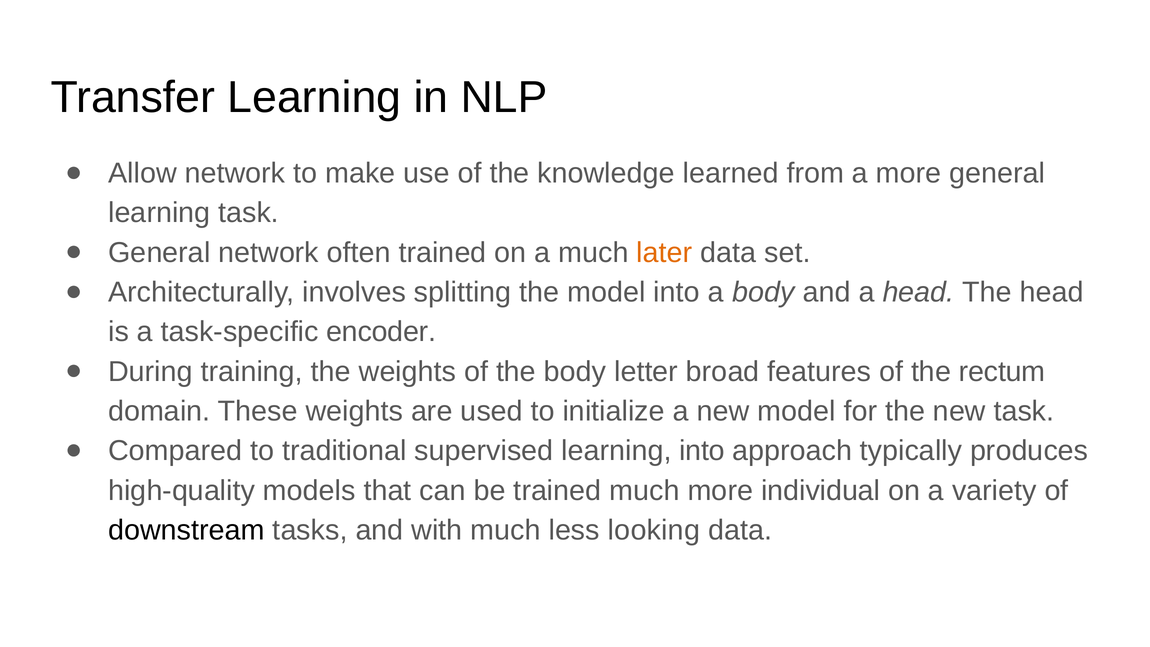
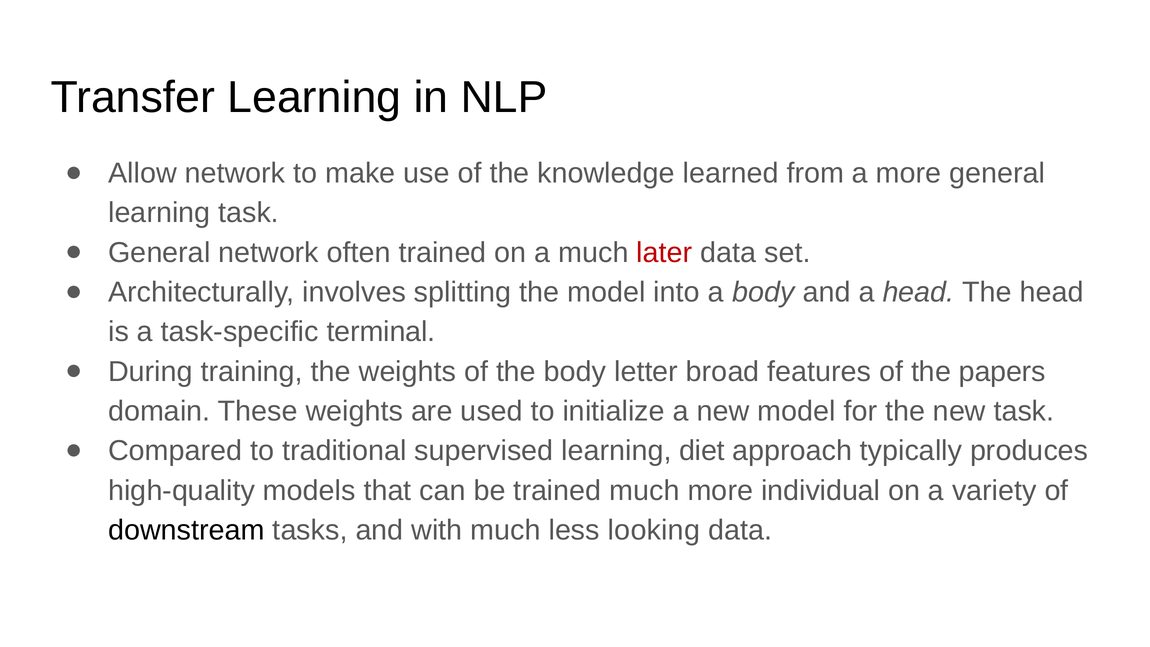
later colour: orange -> red
encoder: encoder -> terminal
rectum: rectum -> papers
learning into: into -> diet
